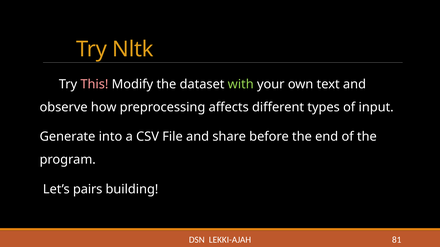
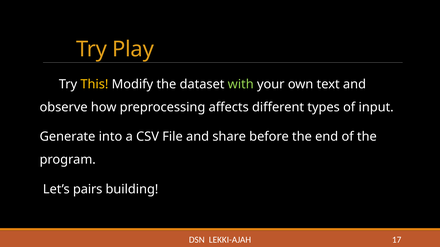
Nltk: Nltk -> Play
This colour: pink -> yellow
81: 81 -> 17
